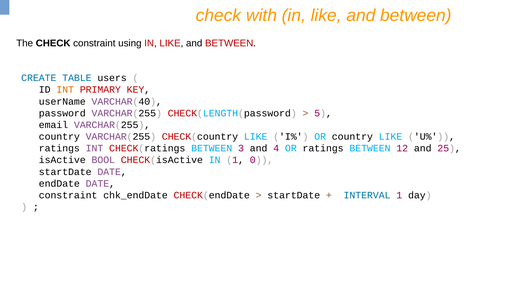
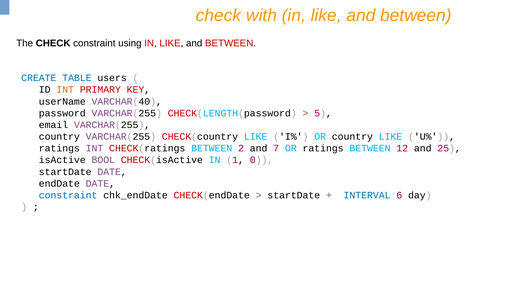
3: 3 -> 2
4: 4 -> 7
constraint at (68, 195) colour: black -> blue
INTERVAL 1: 1 -> 6
